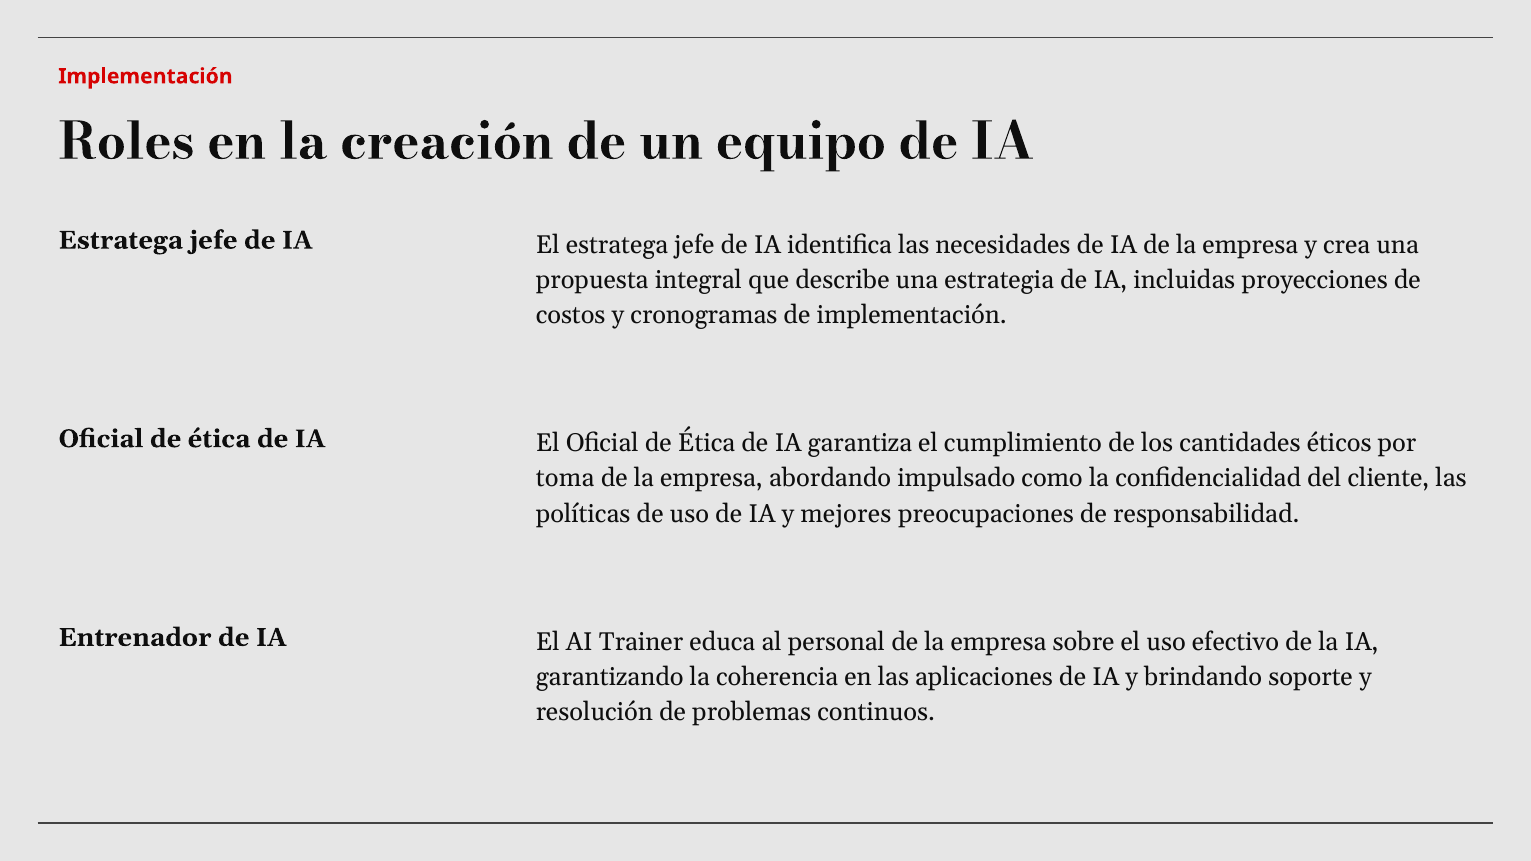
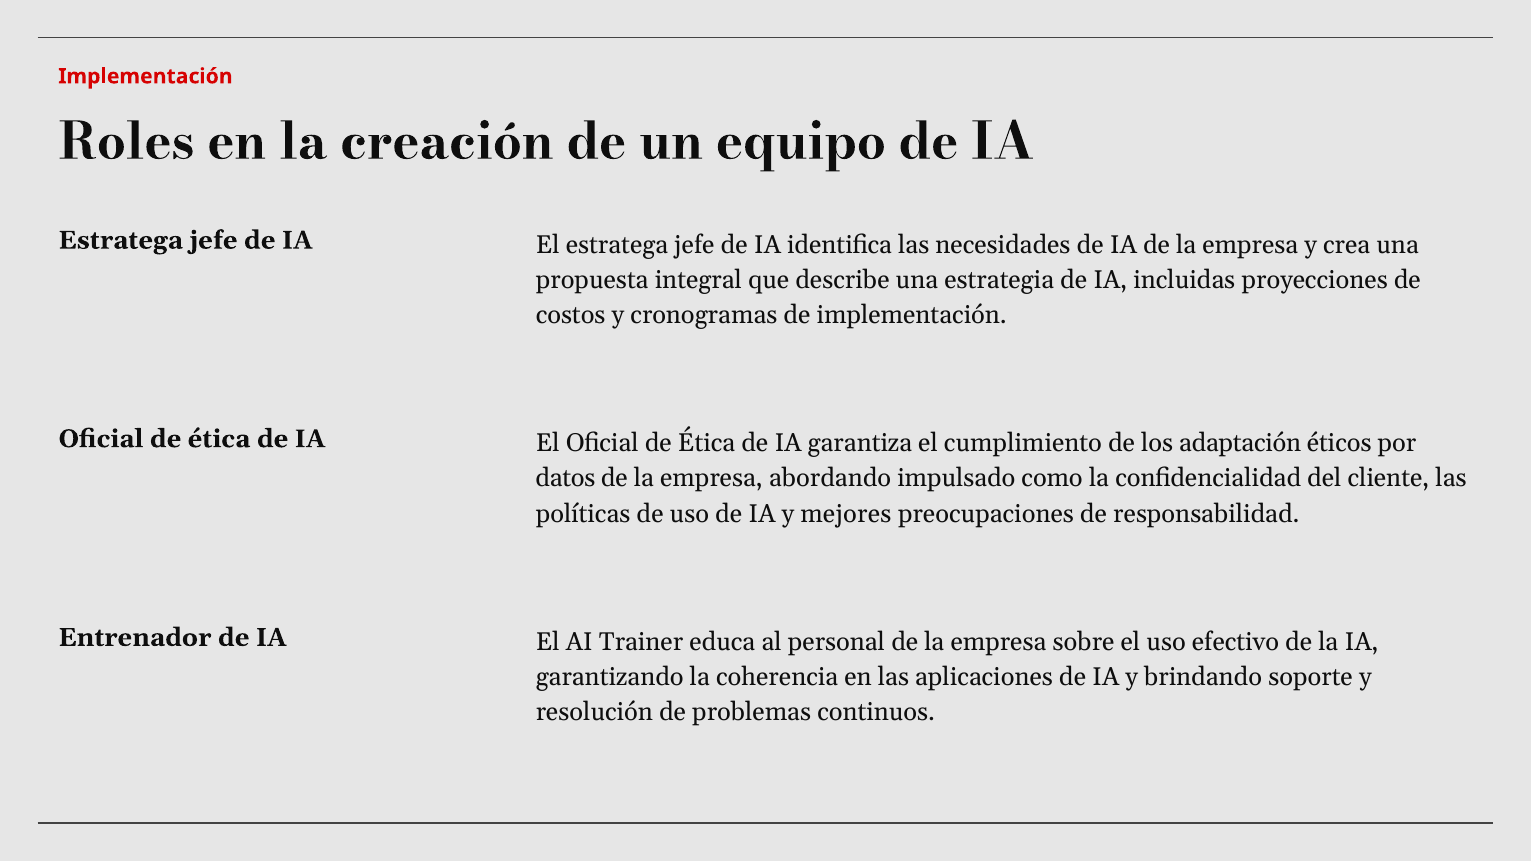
cantidades: cantidades -> adaptación
toma: toma -> datos
